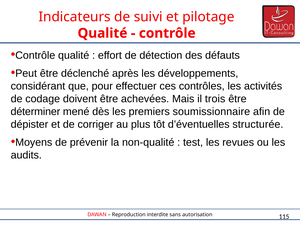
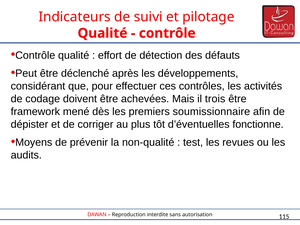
déterminer: déterminer -> framework
structurée: structurée -> fonctionne
